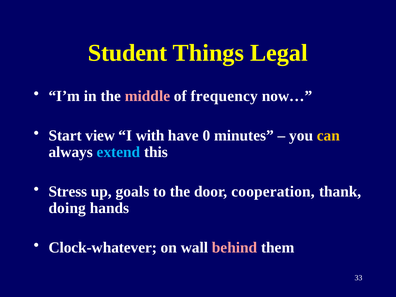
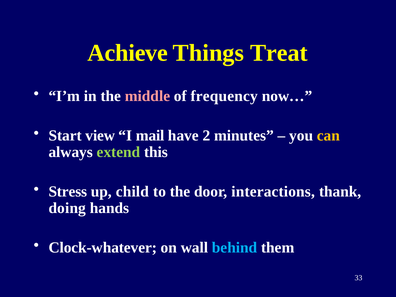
Student: Student -> Achieve
Legal: Legal -> Treat
with: with -> mail
0: 0 -> 2
extend colour: light blue -> light green
goals: goals -> child
cooperation: cooperation -> interactions
behind colour: pink -> light blue
